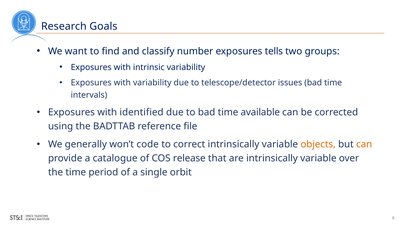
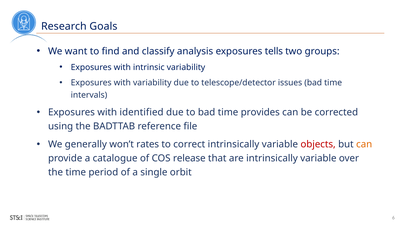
number: number -> analysis
available: available -> provides
code: code -> rates
objects colour: orange -> red
